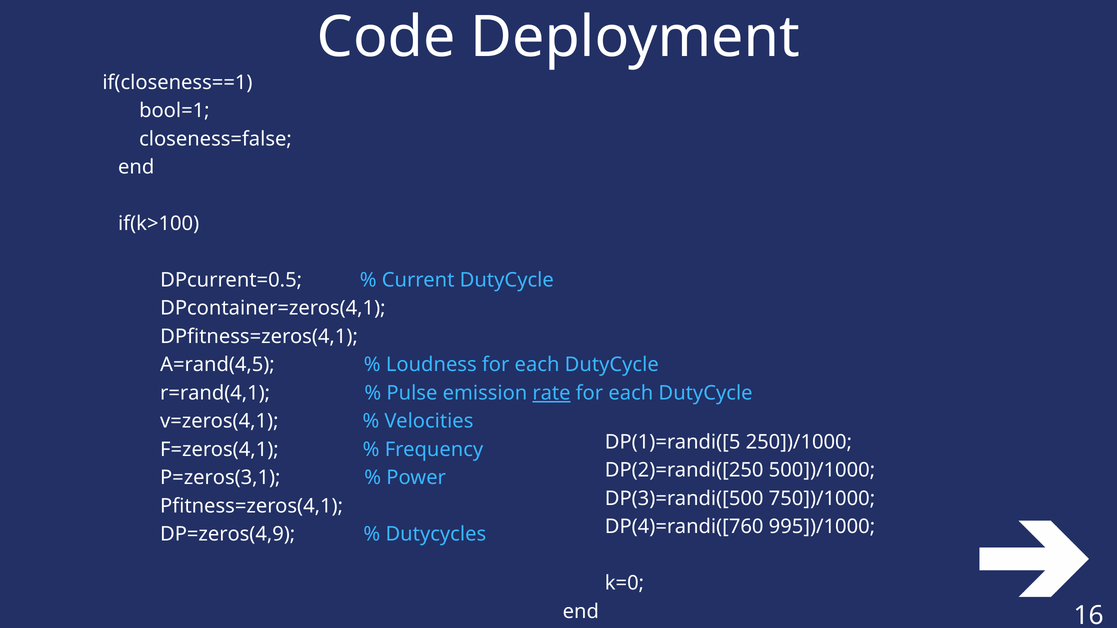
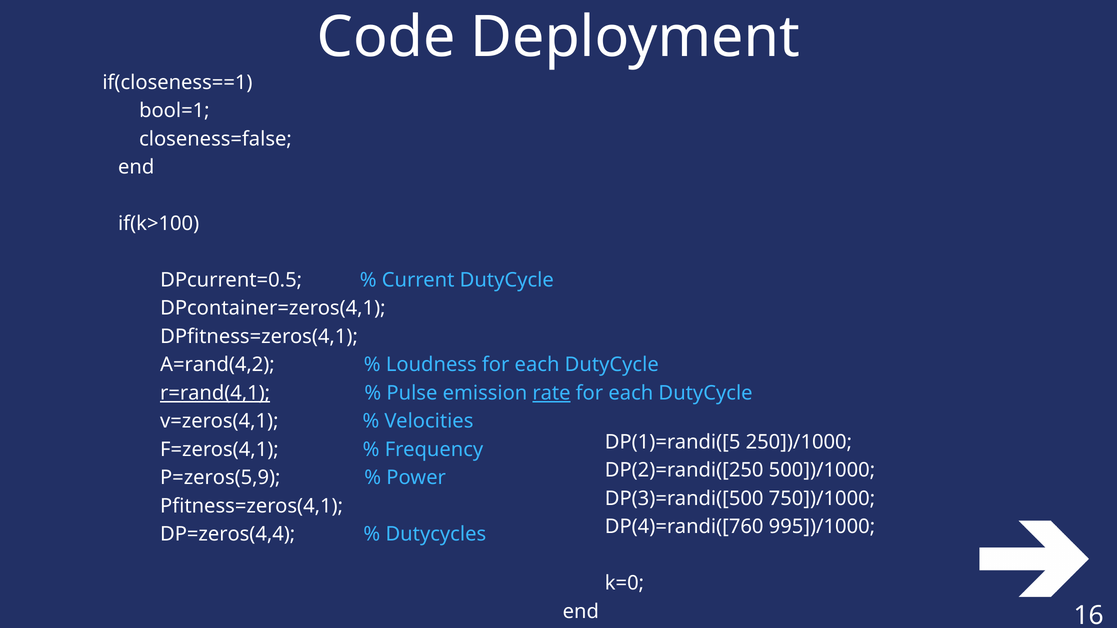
A=rand(4,5: A=rand(4,5 -> A=rand(4,2
r=rand(4,1 underline: none -> present
P=zeros(3,1: P=zeros(3,1 -> P=zeros(5,9
DP=zeros(4,9: DP=zeros(4,9 -> DP=zeros(4,4
